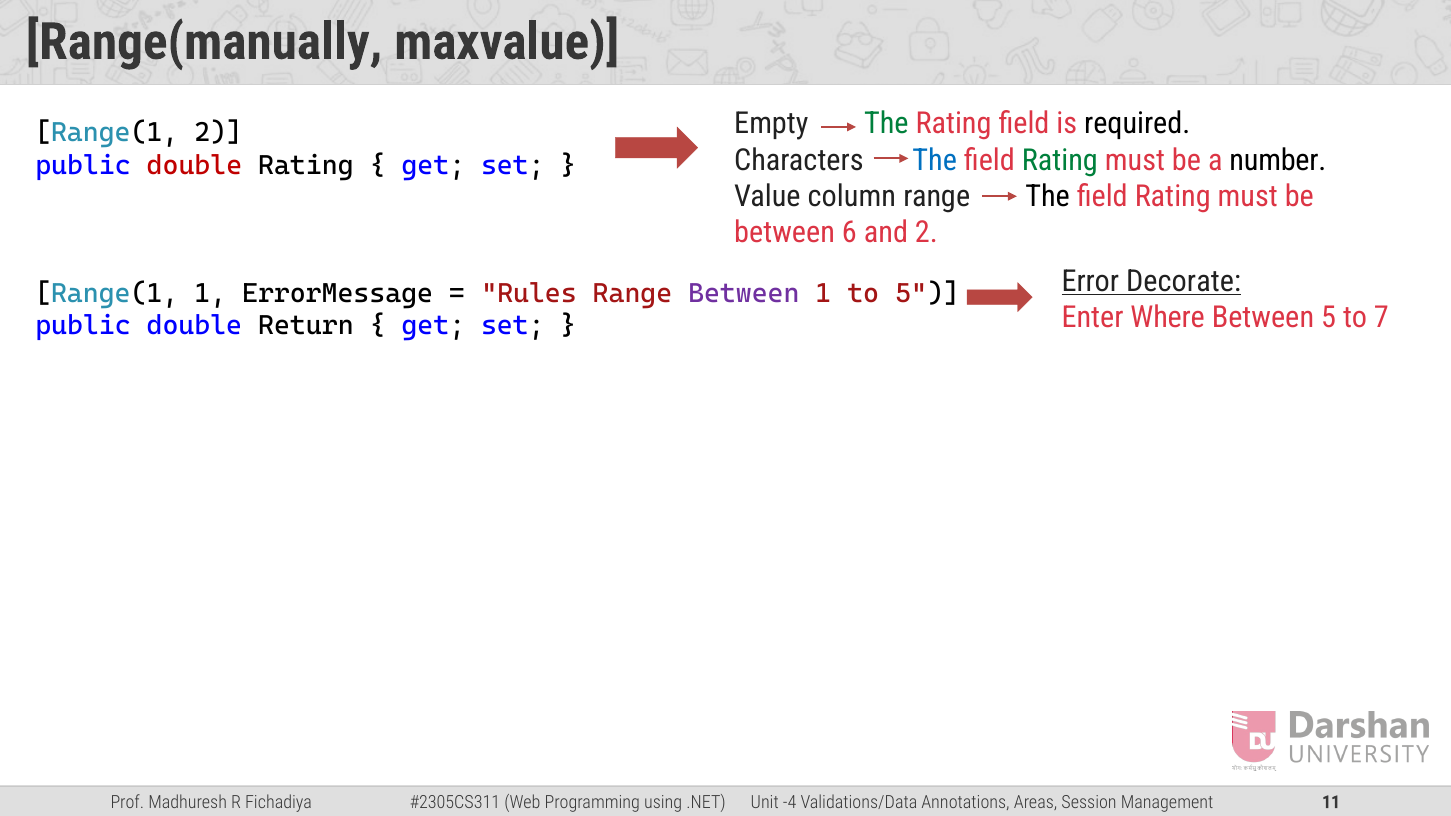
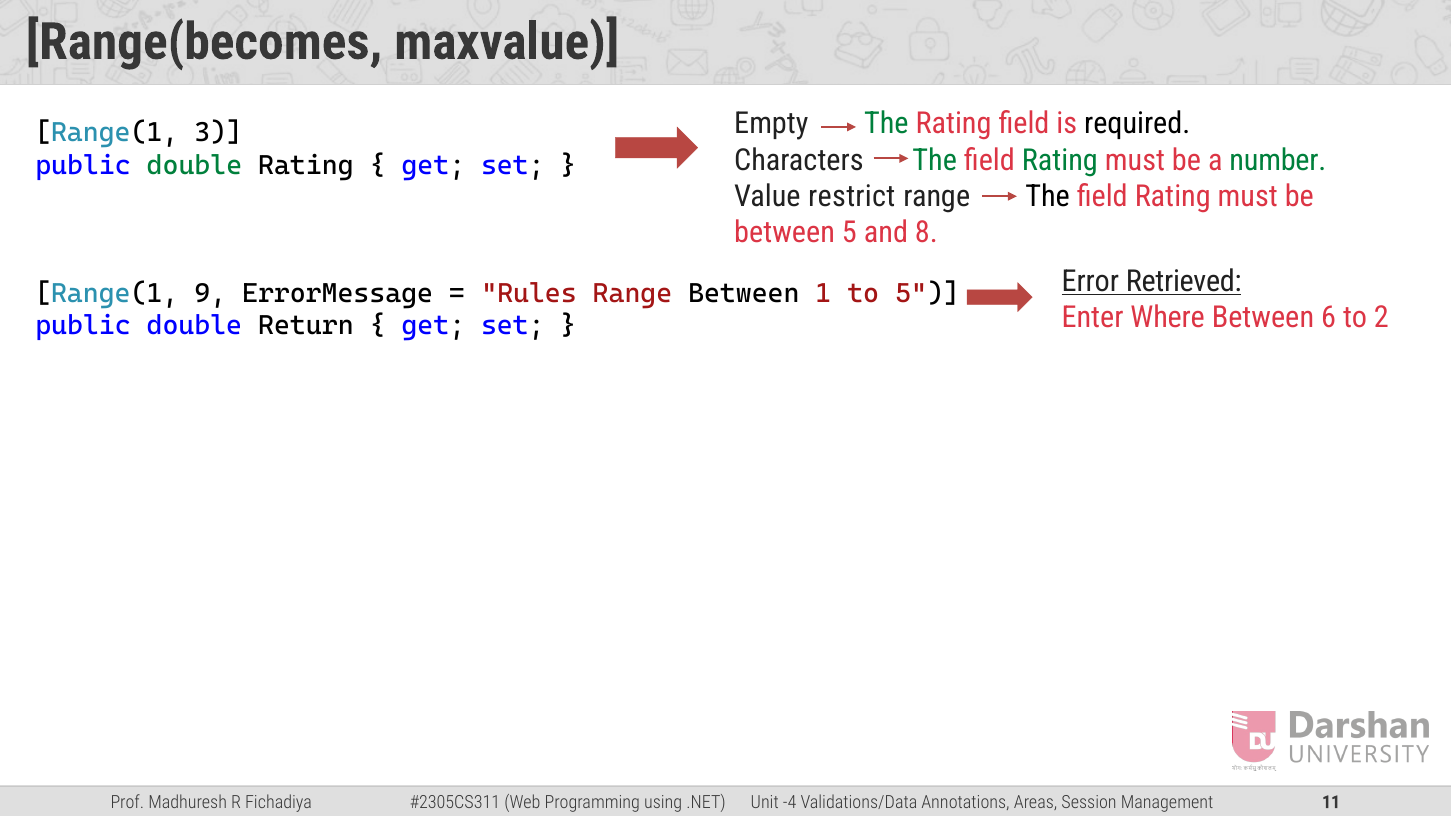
Range(manually: Range(manually -> Range(becomes
Range(1 2: 2 -> 3
The at (935, 160) colour: blue -> green
number colour: black -> green
double at (194, 165) colour: red -> green
column: column -> restrict
between 6: 6 -> 5
and 2: 2 -> 8
Decorate: Decorate -> Retrieved
Range(1 1: 1 -> 9
Between at (744, 293) colour: purple -> black
Between 5: 5 -> 6
7: 7 -> 2
